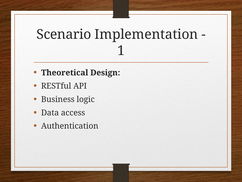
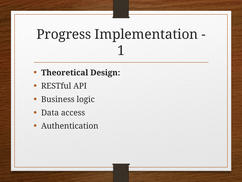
Scenario: Scenario -> Progress
